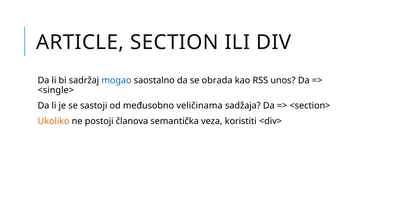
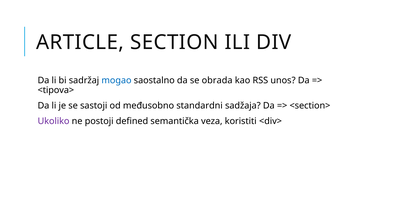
<single>: <single> -> <tipova>
veličinama: veličinama -> standardni
Ukoliko colour: orange -> purple
članova: članova -> defined
